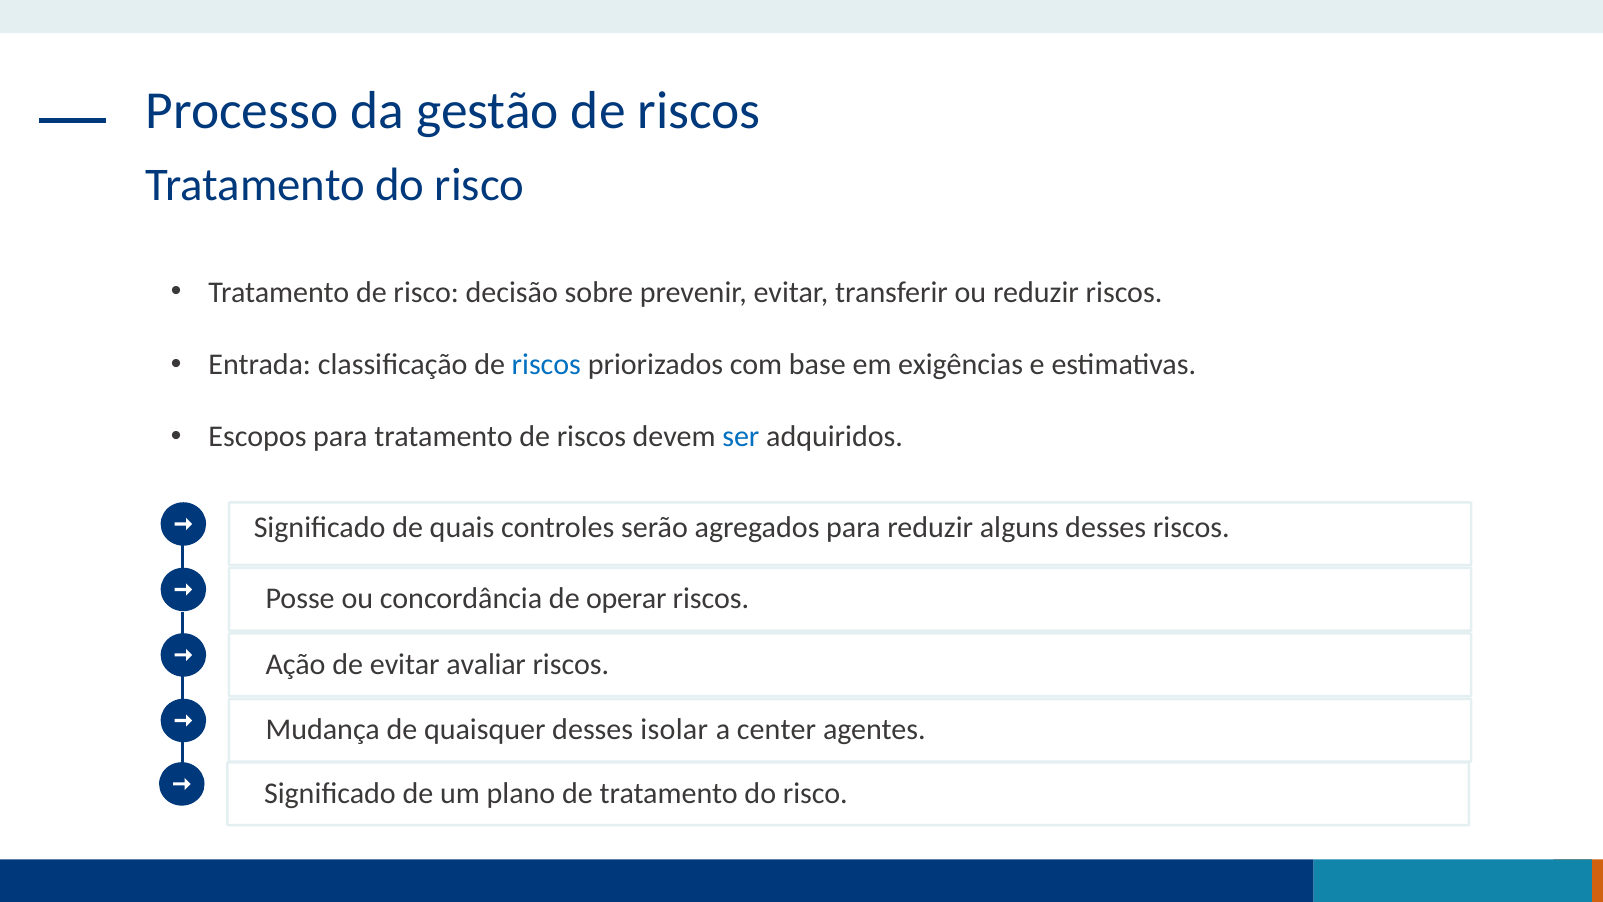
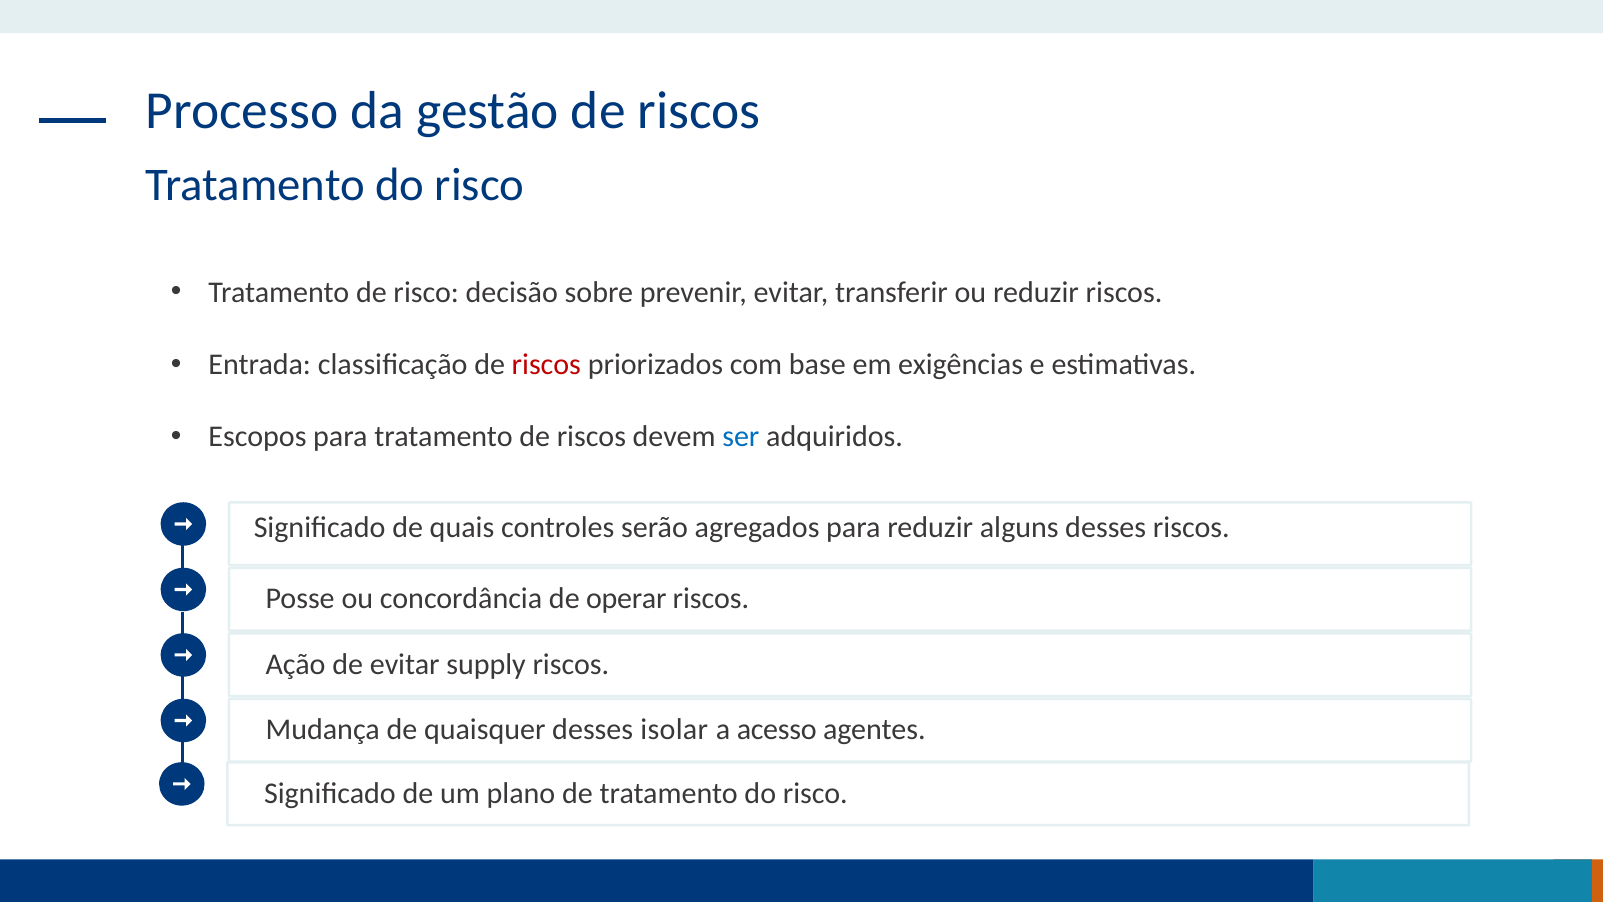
riscos at (546, 365) colour: blue -> red
avaliar: avaliar -> supply
center: center -> acesso
